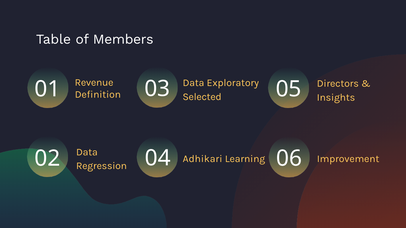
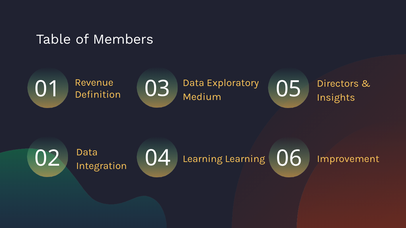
Selected: Selected -> Medium
Adhikari at (203, 159): Adhikari -> Learning
Regression: Regression -> Integration
